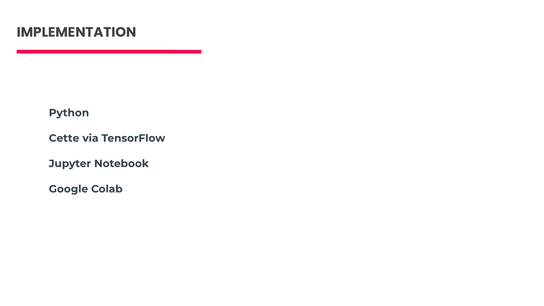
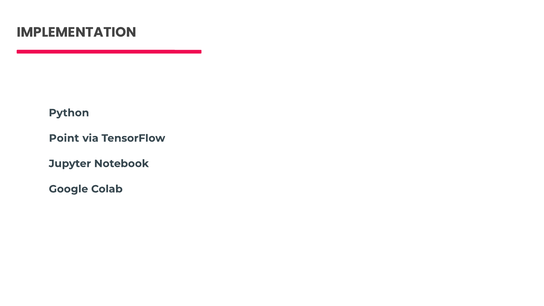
Cette: Cette -> Point
